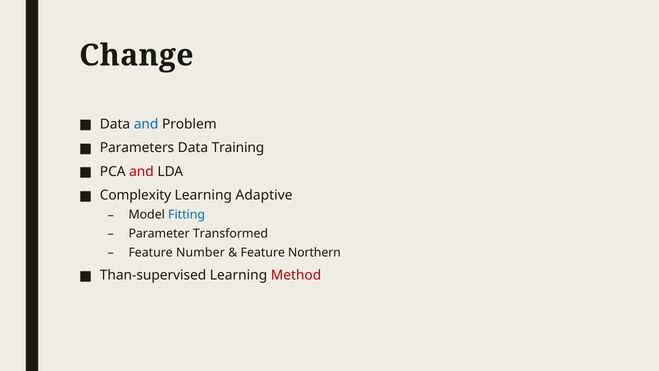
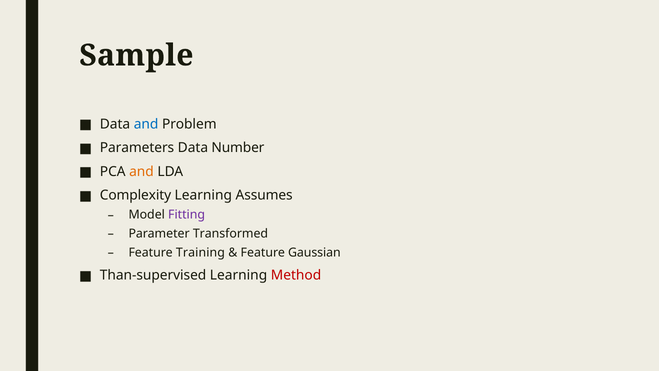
Change: Change -> Sample
Training: Training -> Number
and at (141, 171) colour: red -> orange
Adaptive: Adaptive -> Assumes
Fitting colour: blue -> purple
Number: Number -> Training
Northern: Northern -> Gaussian
